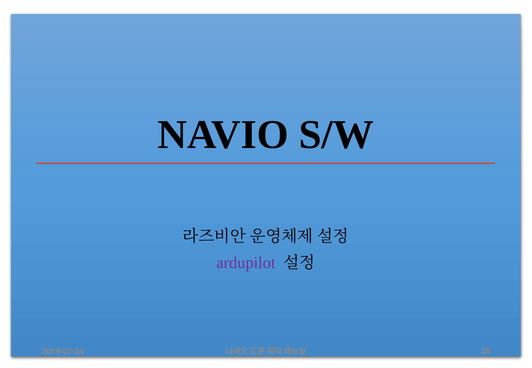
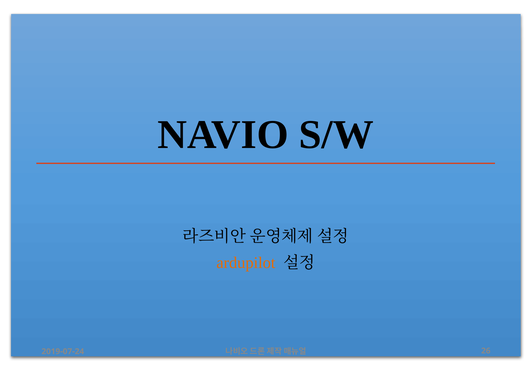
ardupilot colour: purple -> orange
